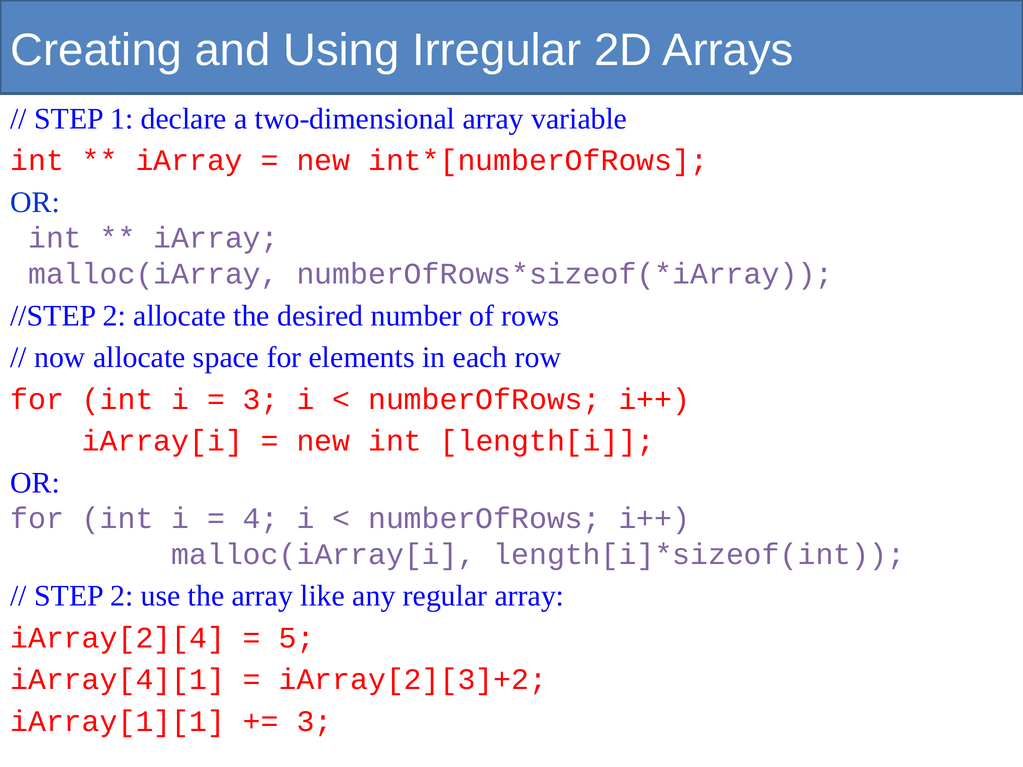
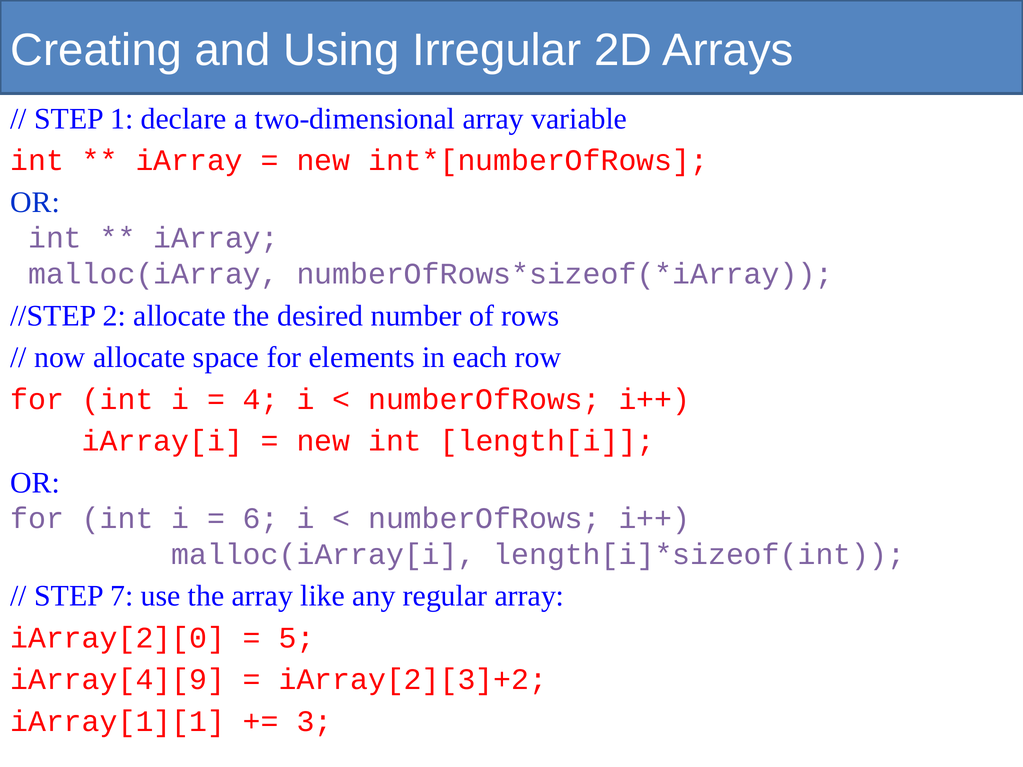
3 at (261, 399): 3 -> 4
4: 4 -> 6
STEP 2: 2 -> 7
iArray[2][4: iArray[2][4 -> iArray[2][0
iArray[4][1: iArray[4][1 -> iArray[4][9
